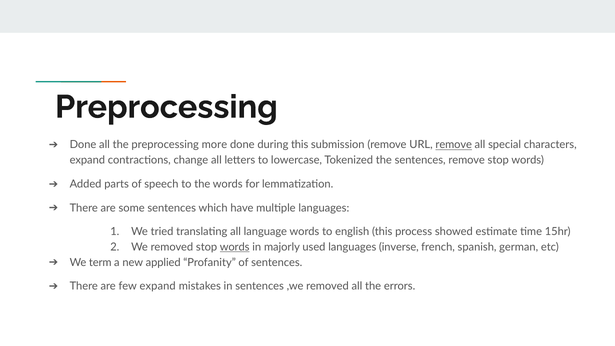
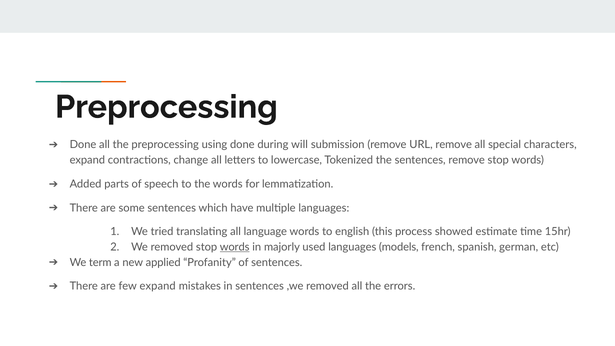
more: more -> using
during this: this -> will
remove at (454, 145) underline: present -> none
inverse: inverse -> models
